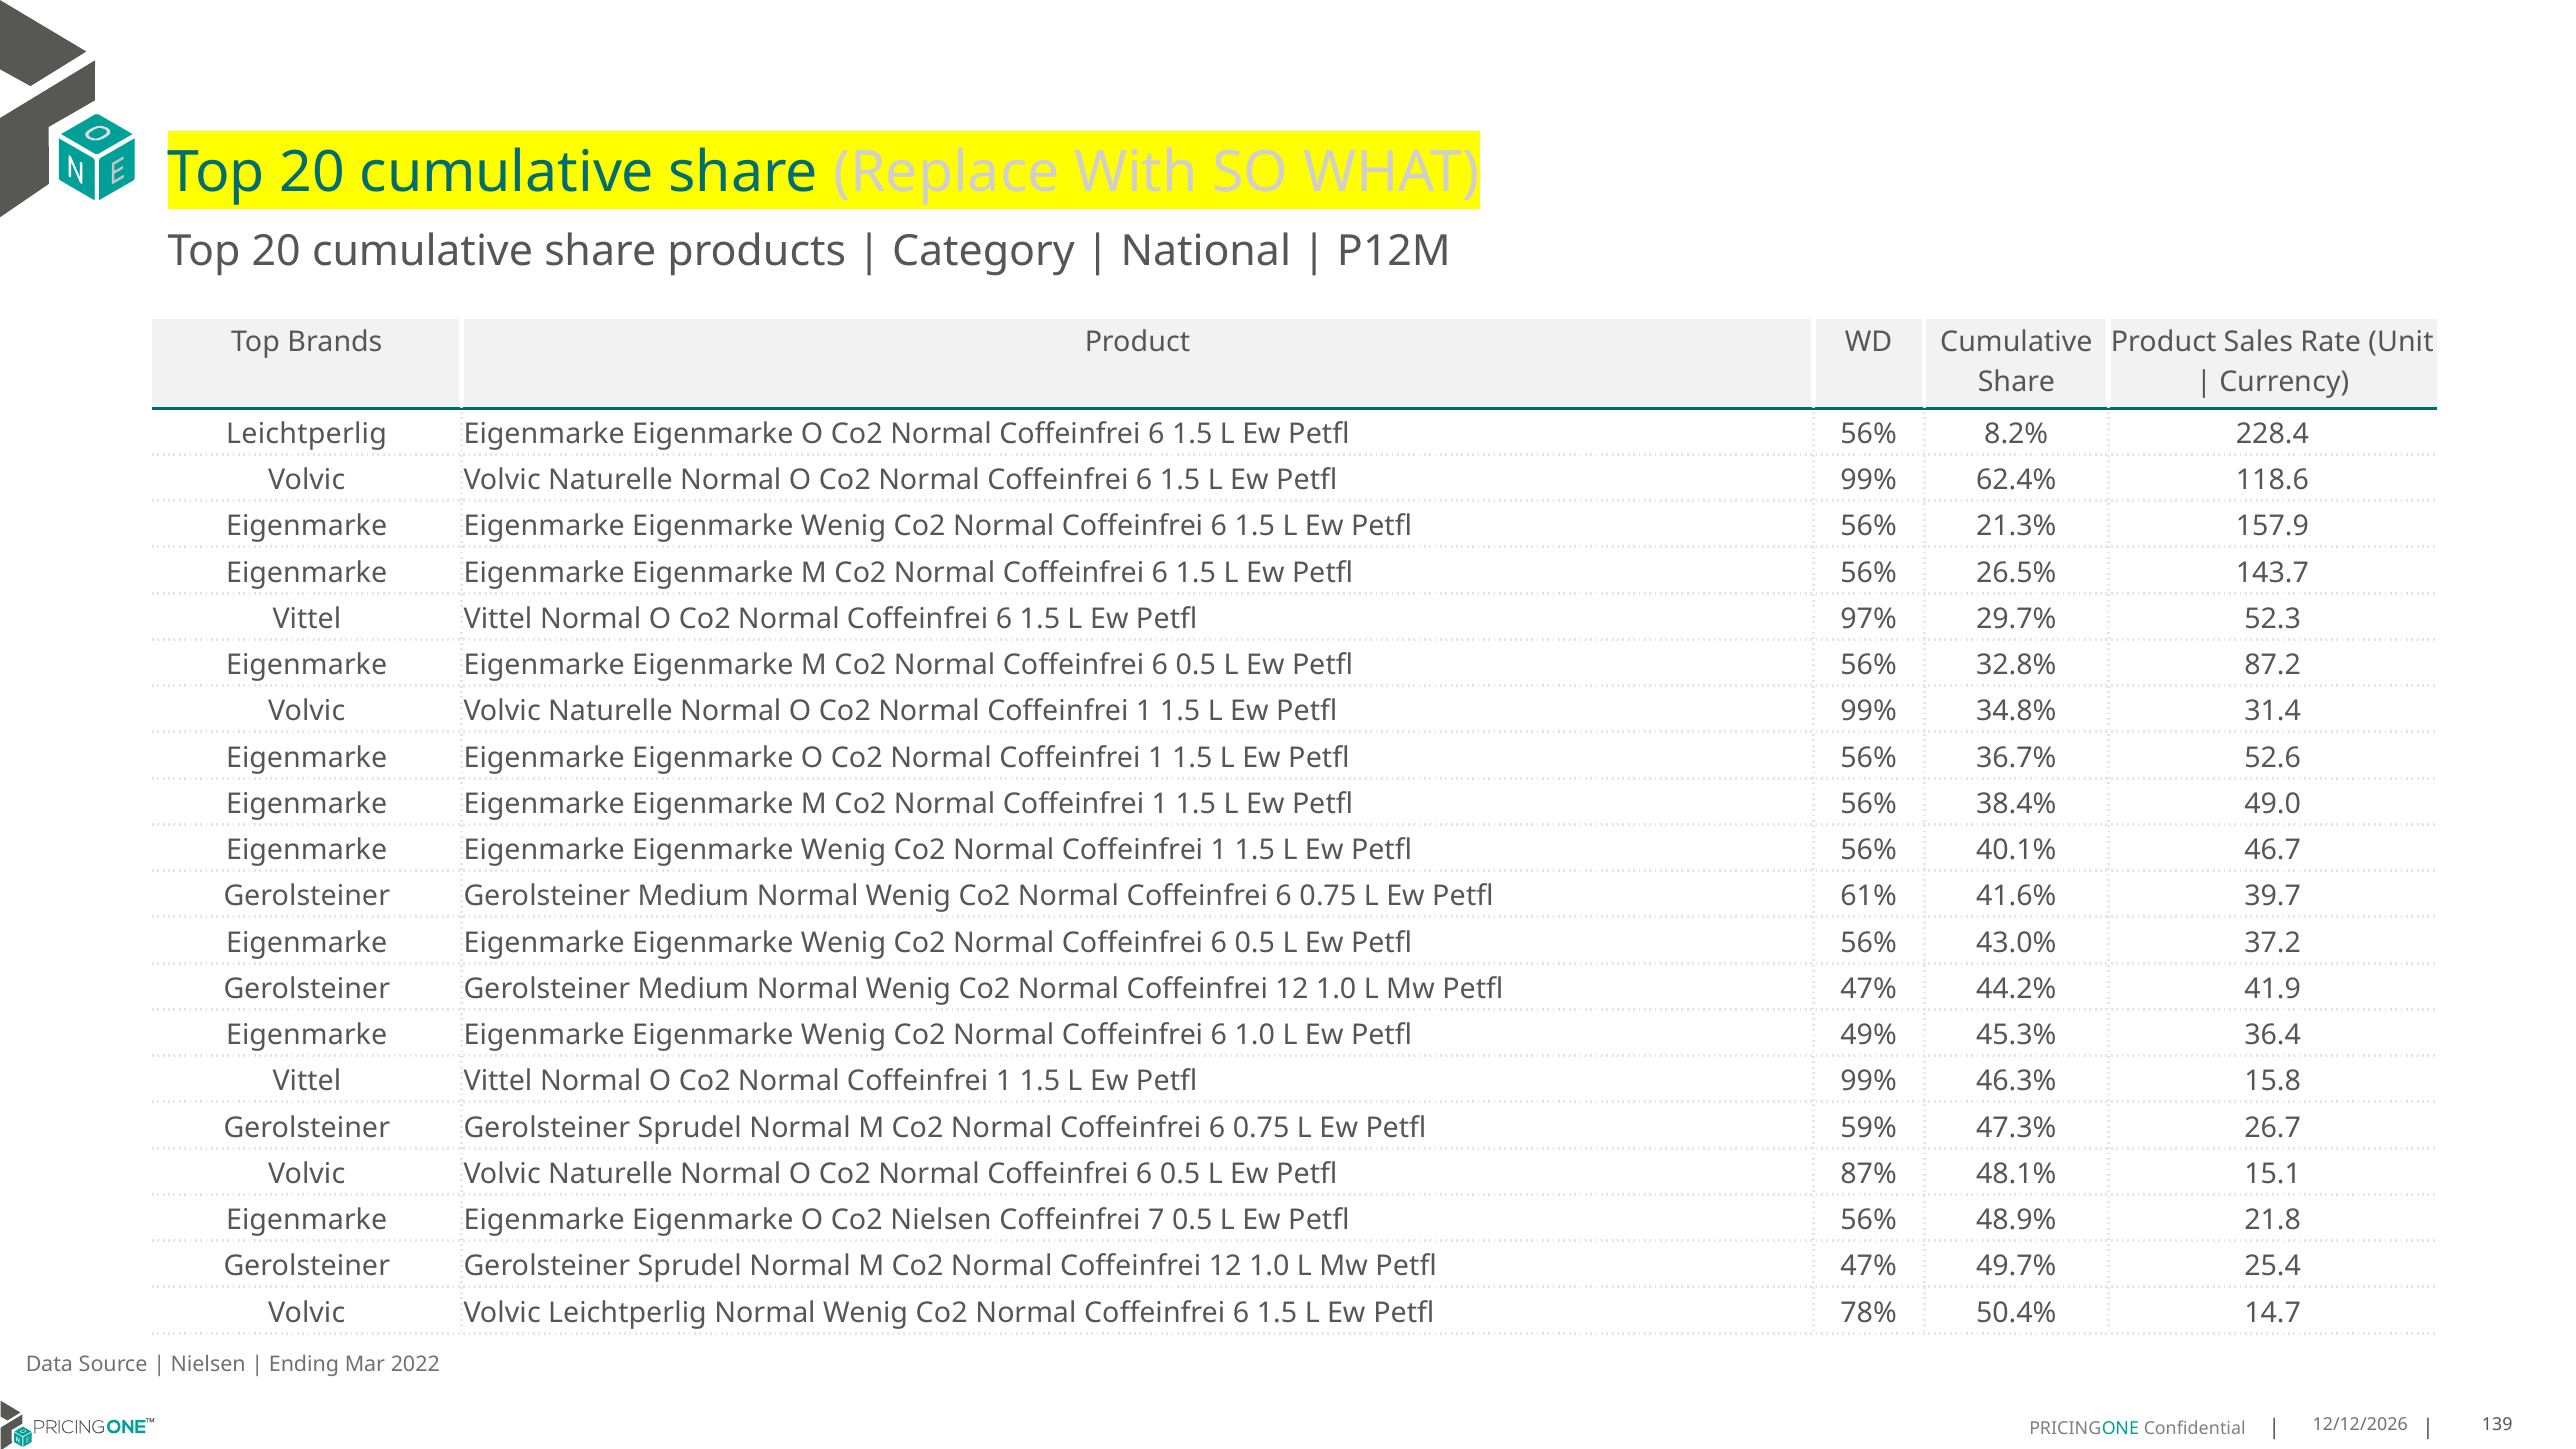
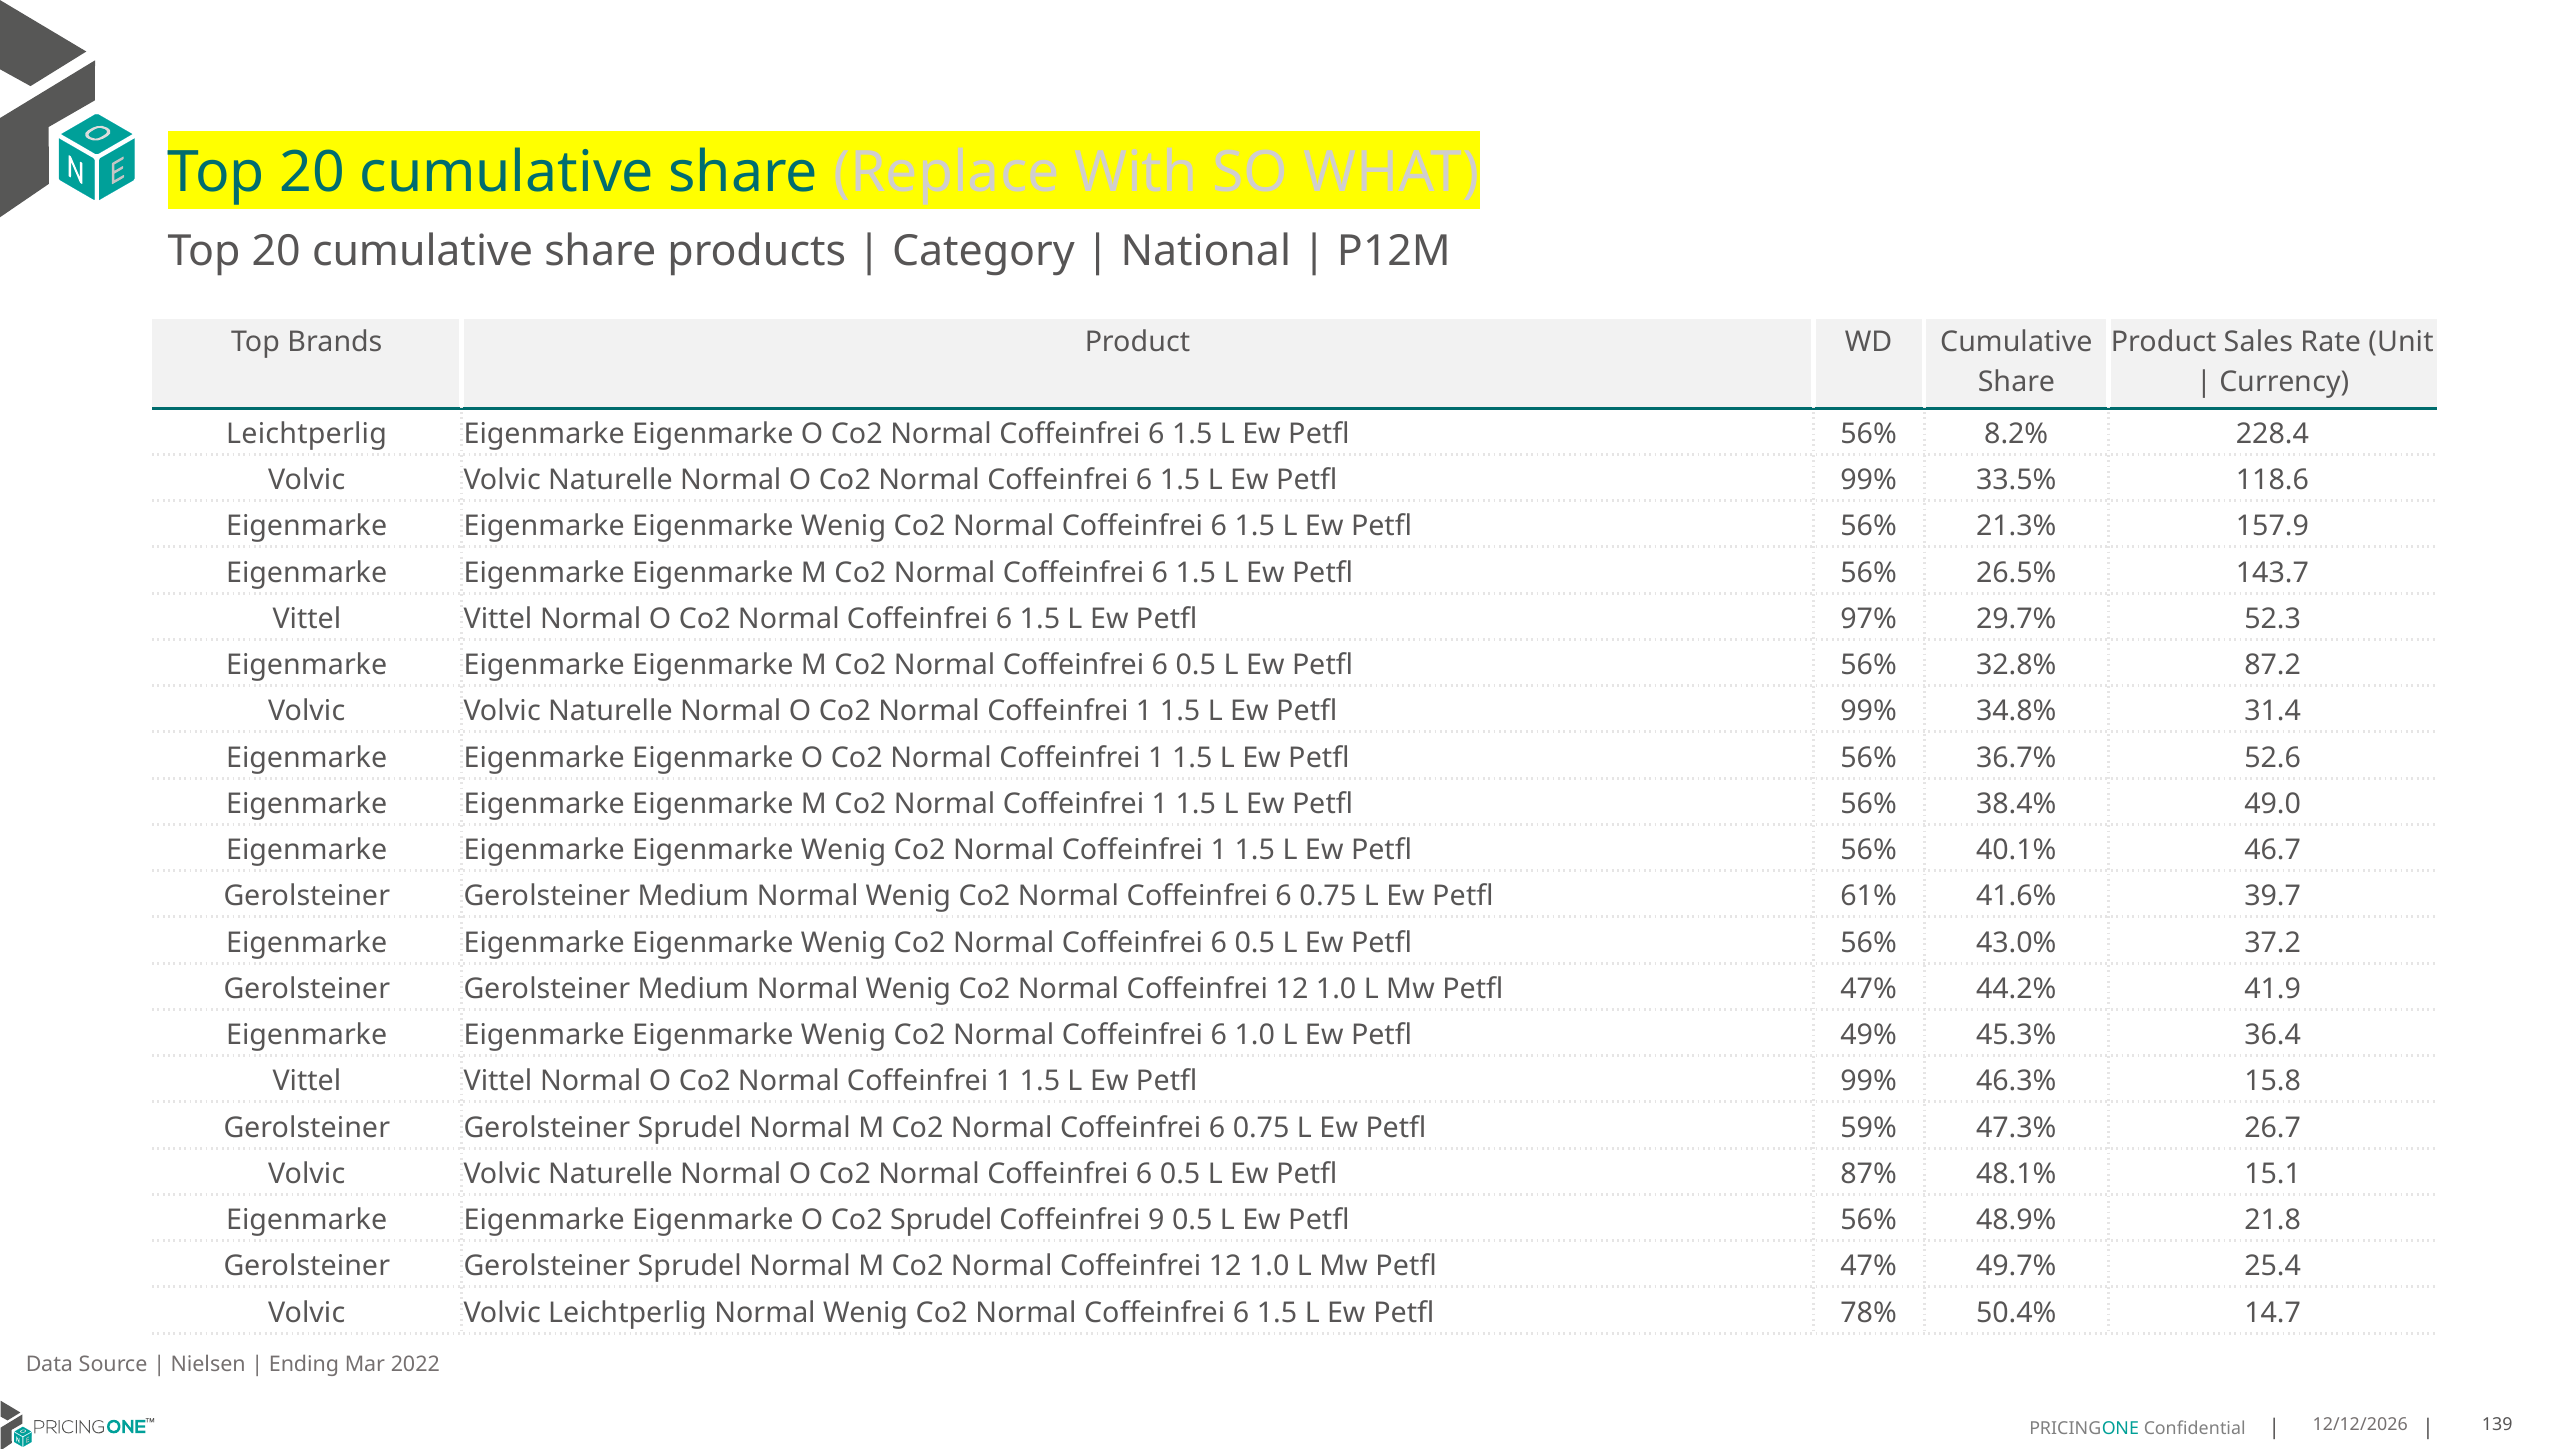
62.4%: 62.4% -> 33.5%
Co2 Nielsen: Nielsen -> Sprudel
7: 7 -> 9
